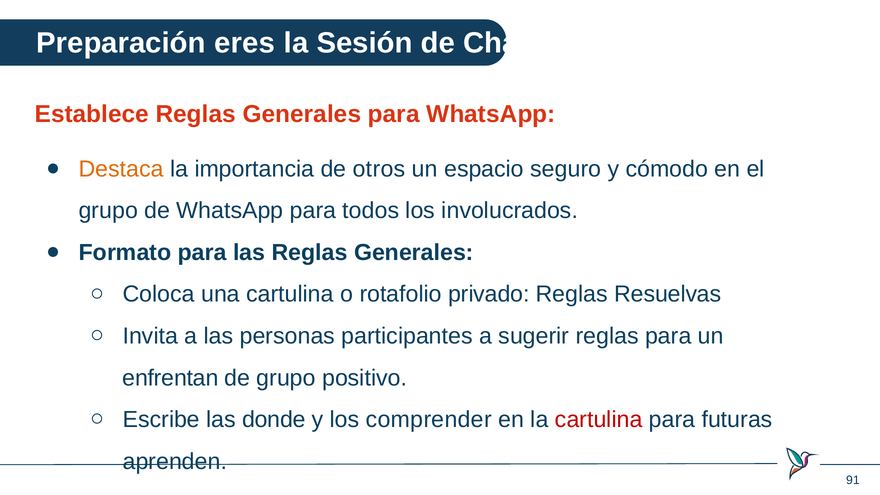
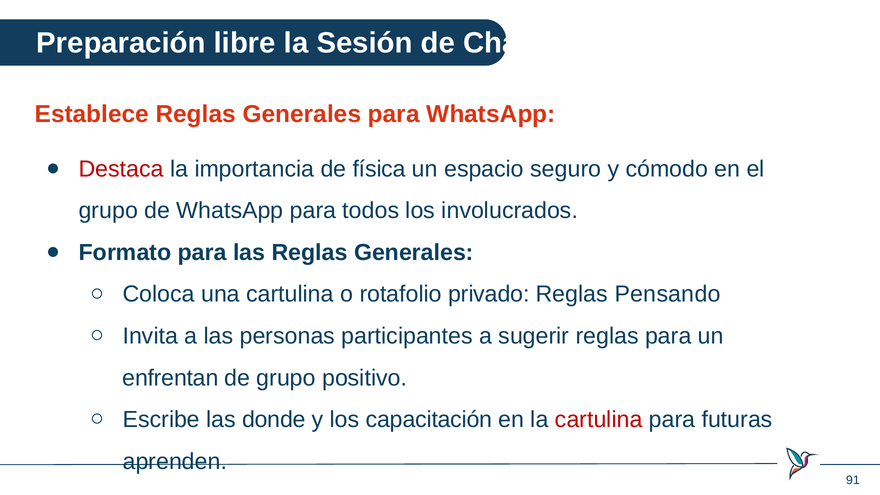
eres: eres -> libre
Destaca colour: orange -> red
otros: otros -> física
Resuelvas: Resuelvas -> Pensando
comprender: comprender -> capacitación
